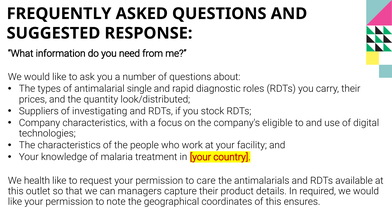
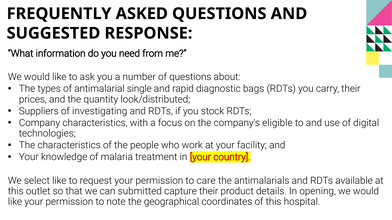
roles: roles -> bags
health: health -> select
managers: managers -> submitted
required: required -> opening
ensures: ensures -> hospital
